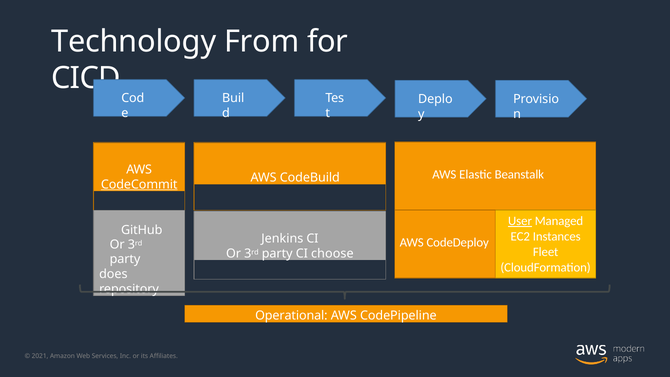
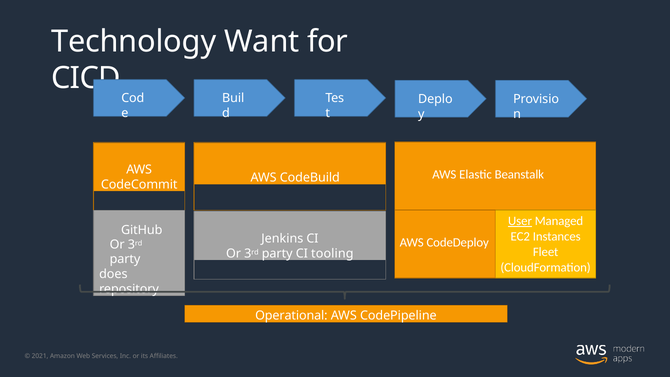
From: From -> Want
CodeCommit underline: present -> none
choose: choose -> tooling
